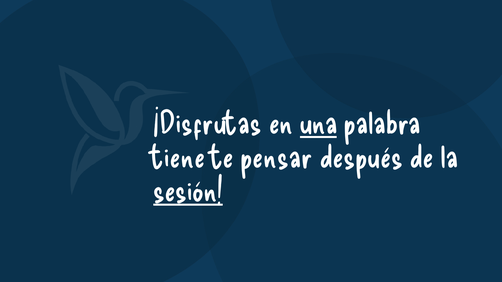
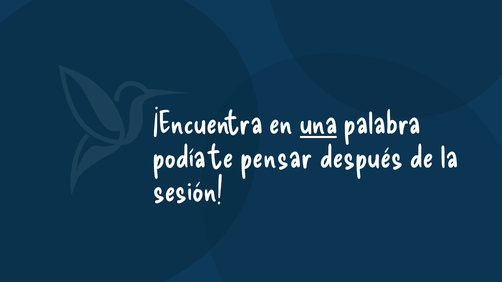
¡Disfrutas: ¡Disfrutas -> ¡Encuentra
tiene: tiene -> podía
sesión underline: present -> none
